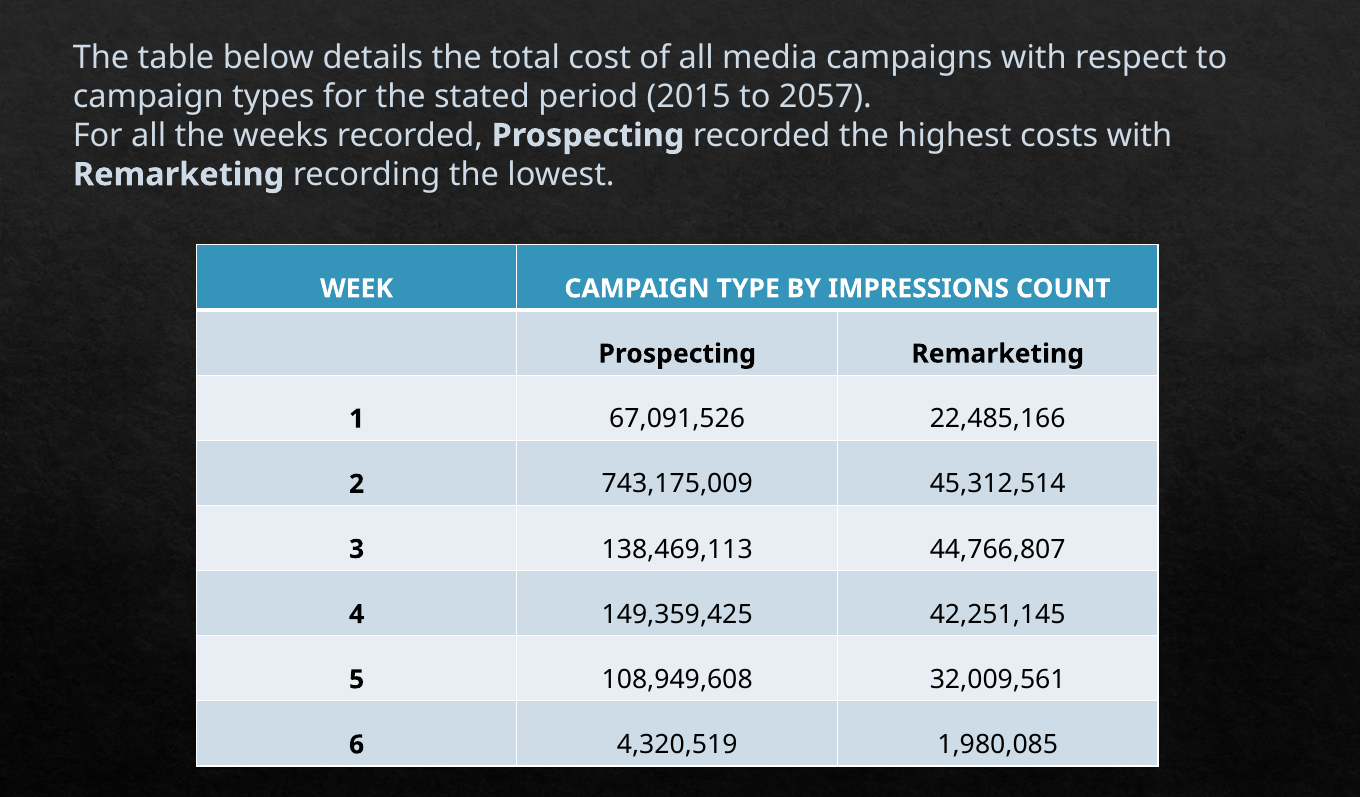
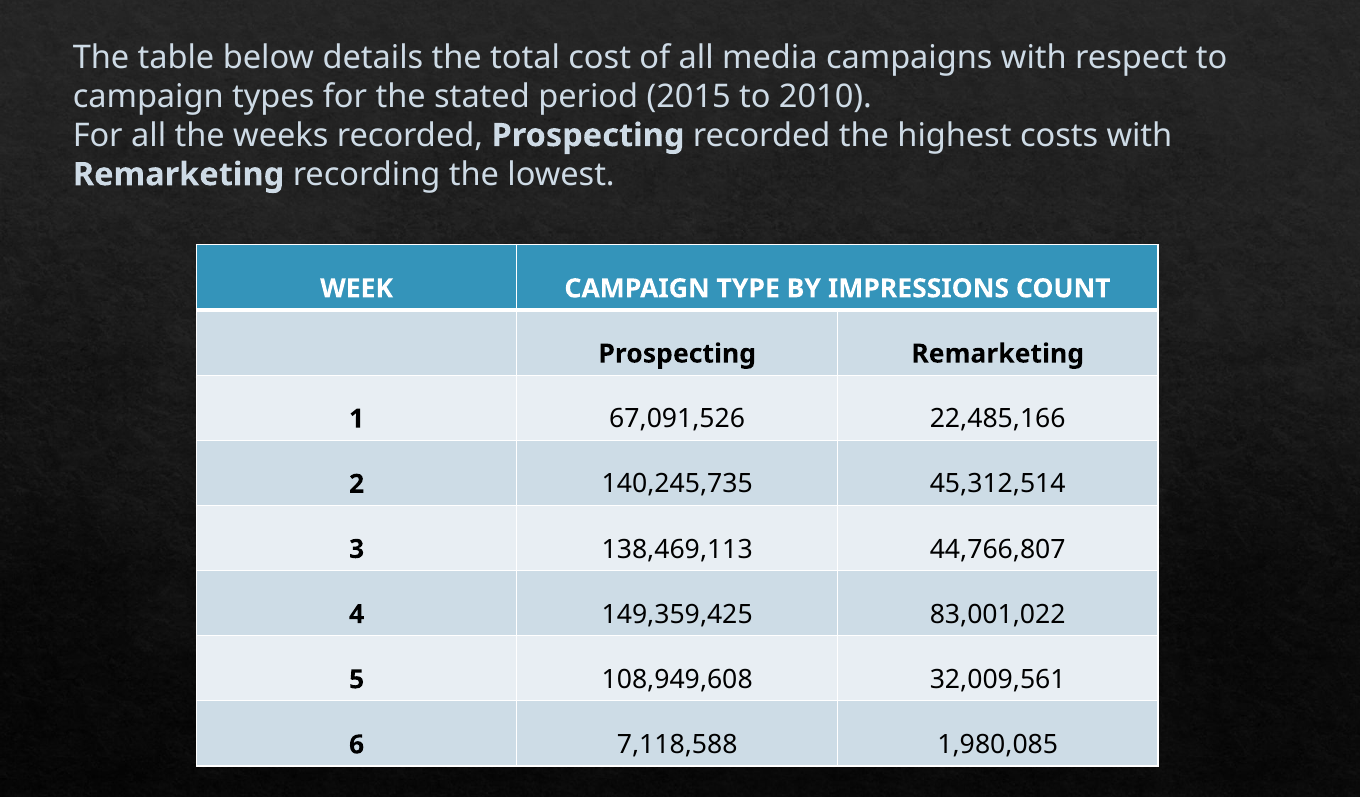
2057: 2057 -> 2010
743,175,009: 743,175,009 -> 140,245,735
42,251,145: 42,251,145 -> 83,001,022
4,320,519: 4,320,519 -> 7,118,588
